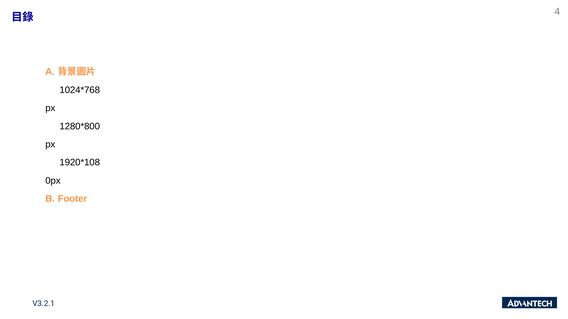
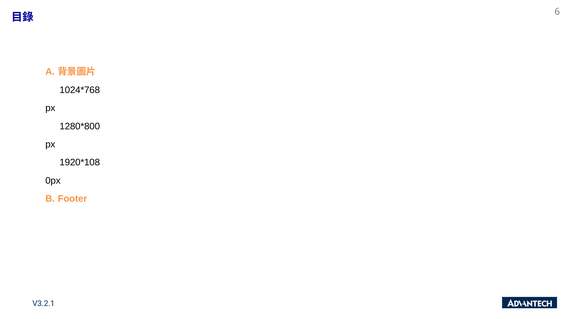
4: 4 -> 6
